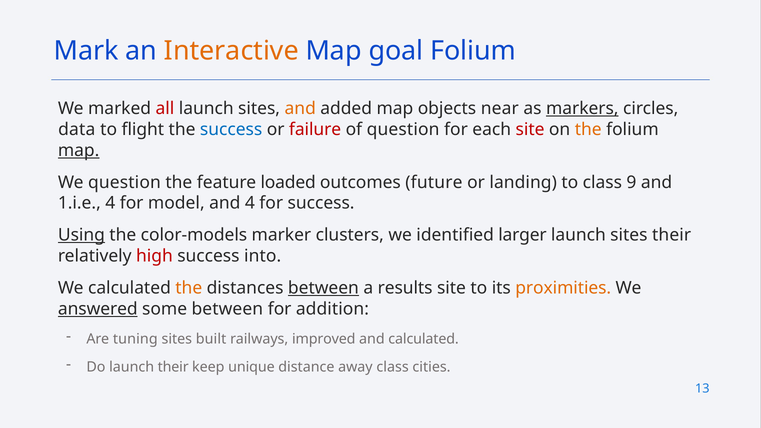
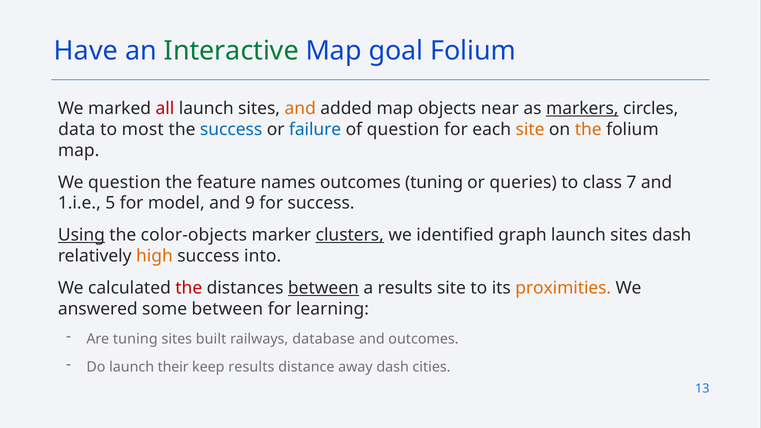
Mark: Mark -> Have
Interactive colour: orange -> green
flight: flight -> most
failure colour: red -> blue
site at (530, 129) colour: red -> orange
map at (79, 150) underline: present -> none
loaded: loaded -> names
outcomes future: future -> tuning
landing: landing -> queries
9: 9 -> 7
1.i.e 4: 4 -> 5
and 4: 4 -> 9
color-models: color-models -> color-objects
clusters underline: none -> present
larger: larger -> graph
sites their: their -> dash
high colour: red -> orange
the at (189, 288) colour: orange -> red
answered underline: present -> none
addition: addition -> learning
improved: improved -> database
and calculated: calculated -> outcomes
keep unique: unique -> results
away class: class -> dash
